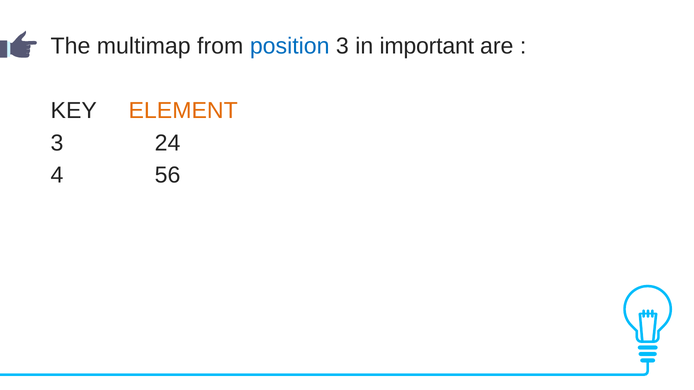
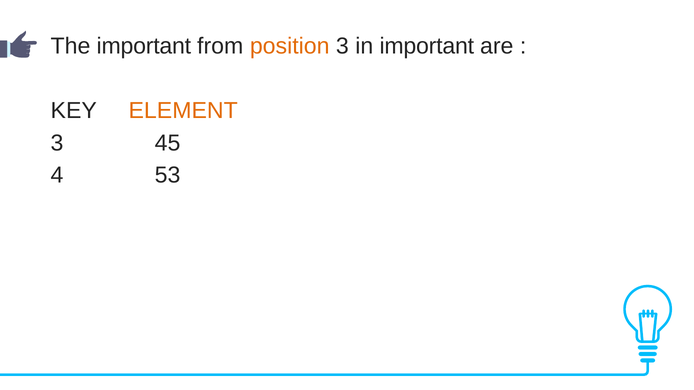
The multimap: multimap -> important
position colour: blue -> orange
24: 24 -> 45
56: 56 -> 53
